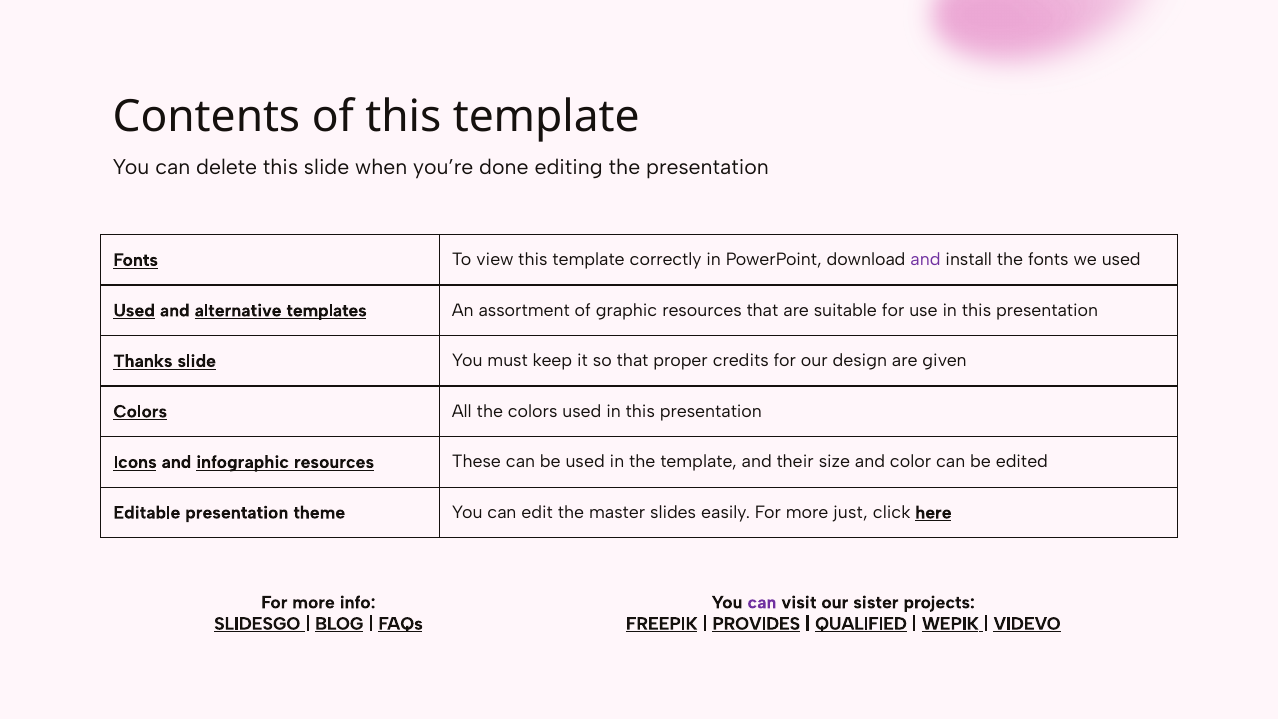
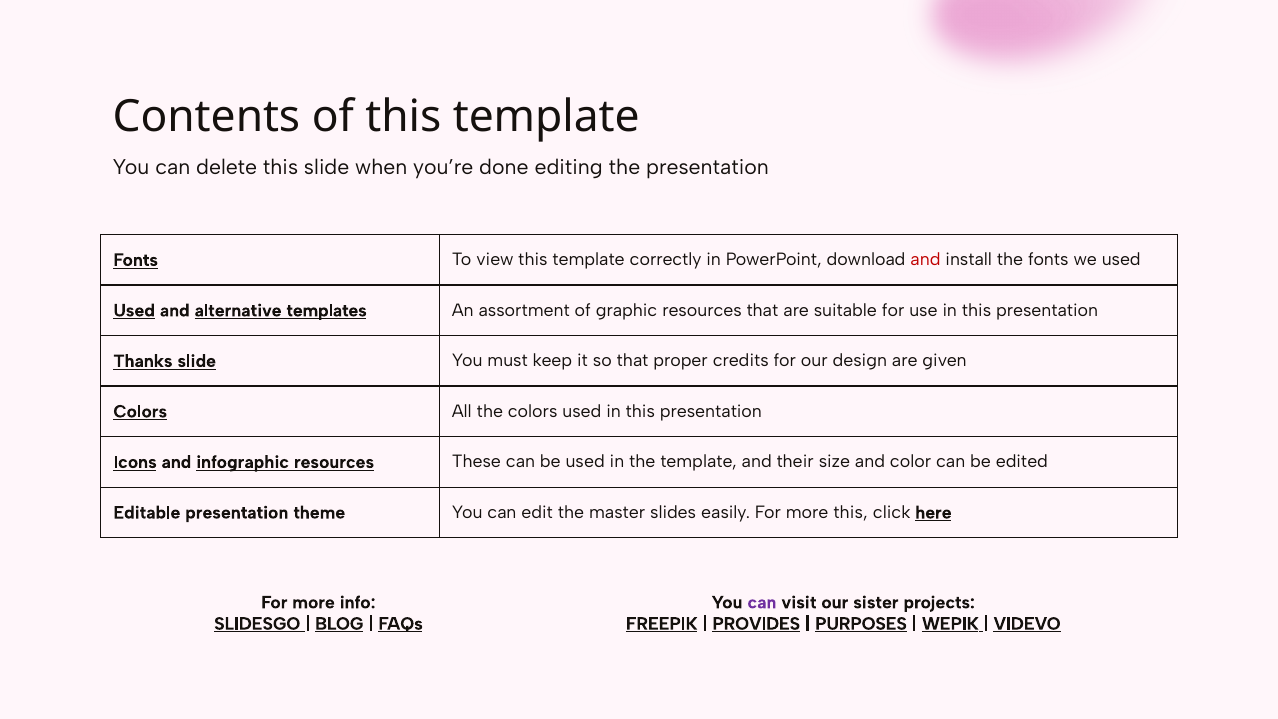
and at (926, 260) colour: purple -> red
more just: just -> this
QUALIFIED: QUALIFIED -> PURPOSES
